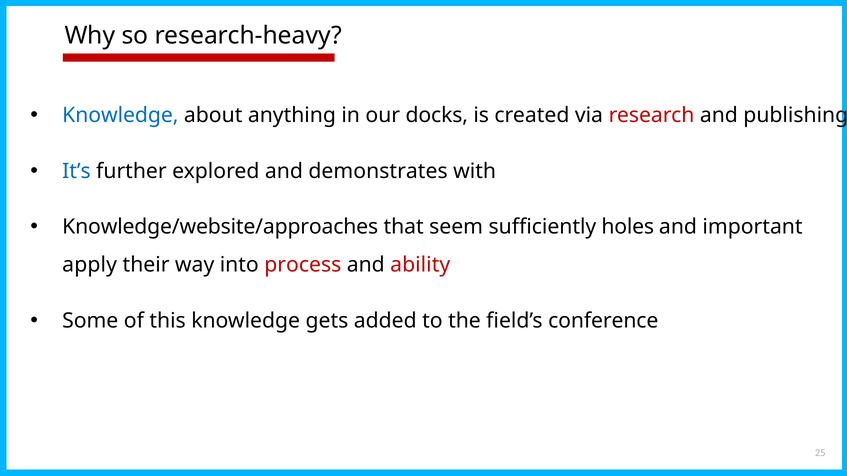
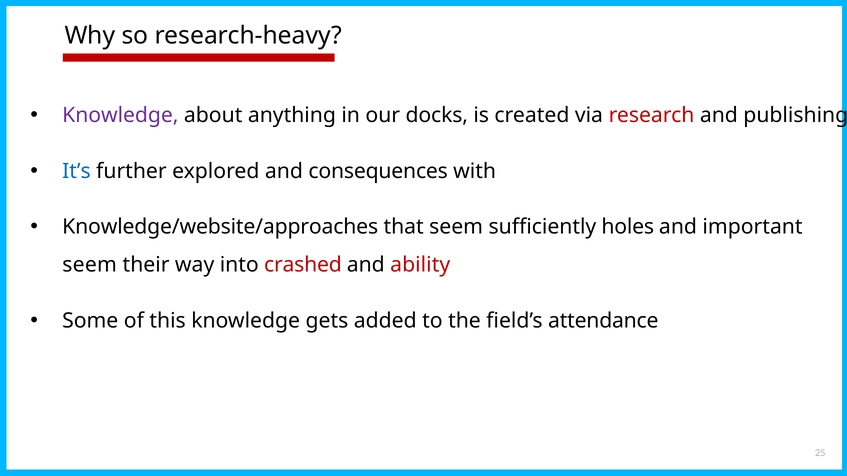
Knowledge at (120, 116) colour: blue -> purple
demonstrates: demonstrates -> consequences
apply at (90, 265): apply -> seem
process: process -> crashed
conference: conference -> attendance
